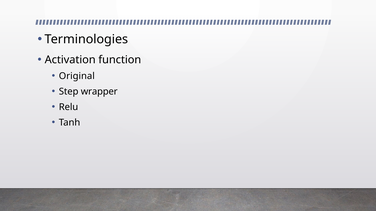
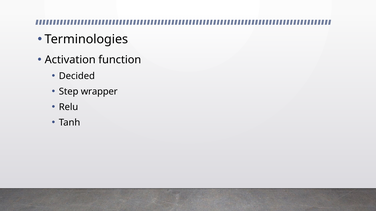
Original: Original -> Decided
